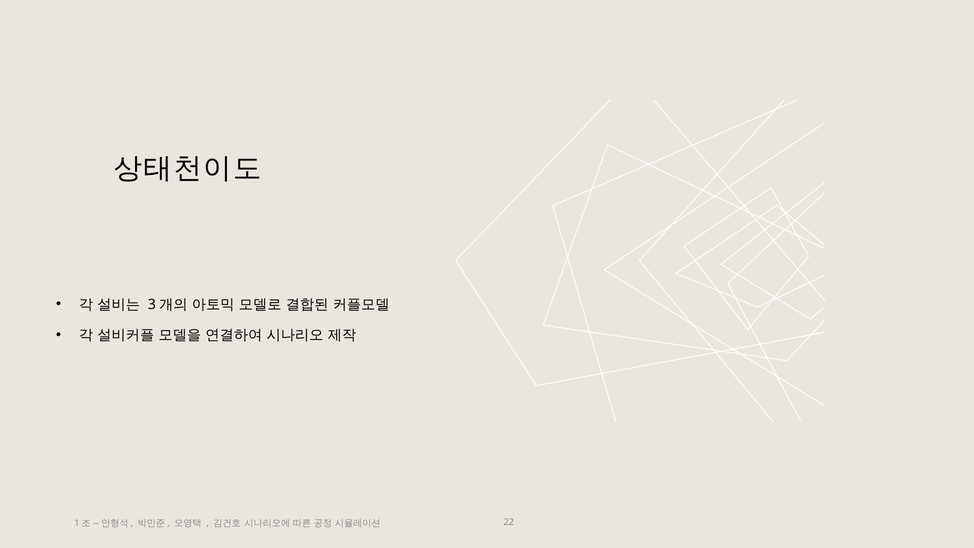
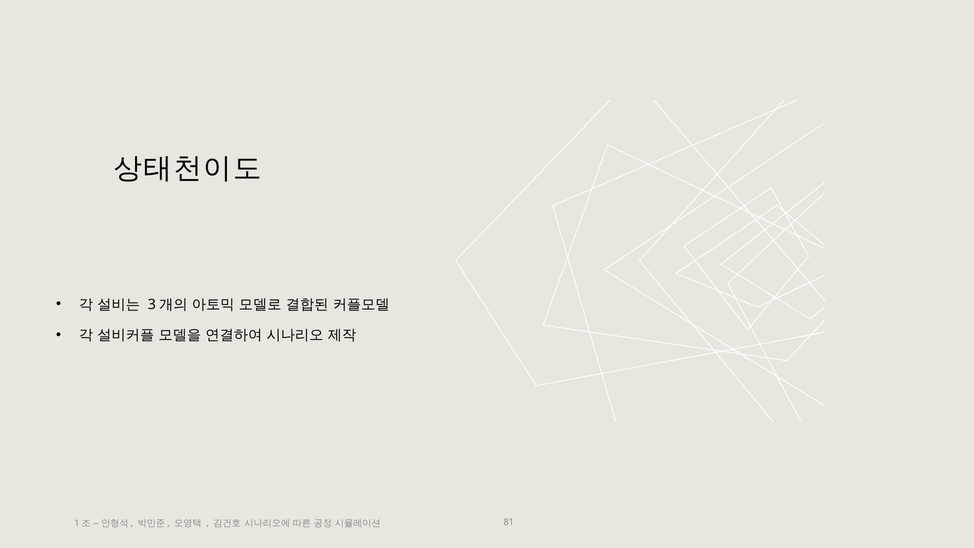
22: 22 -> 81
